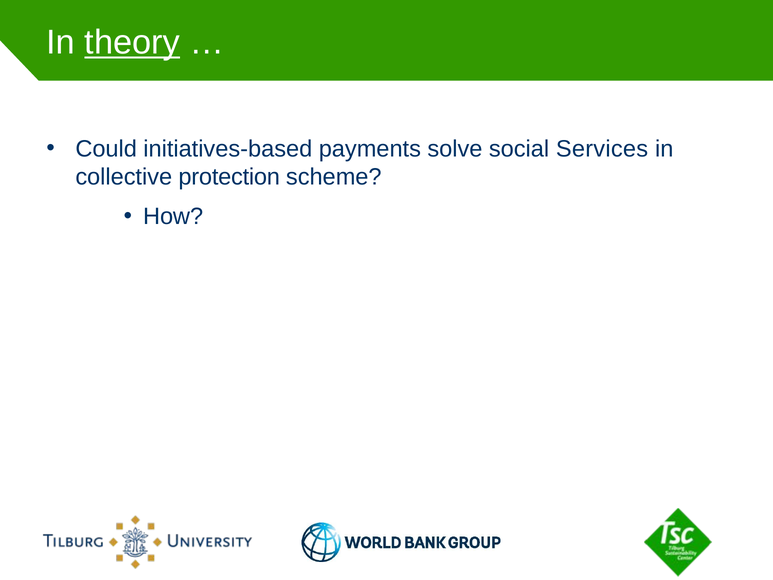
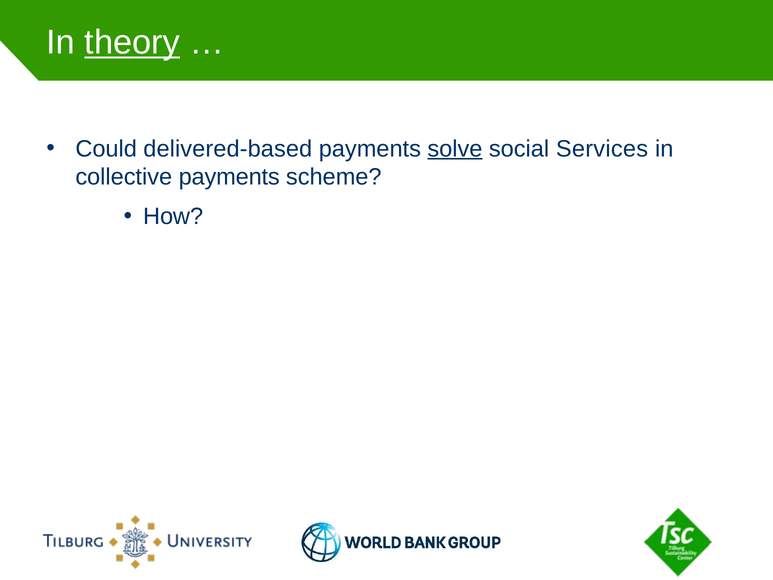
initiatives-based: initiatives-based -> delivered-based
solve underline: none -> present
collective protection: protection -> payments
